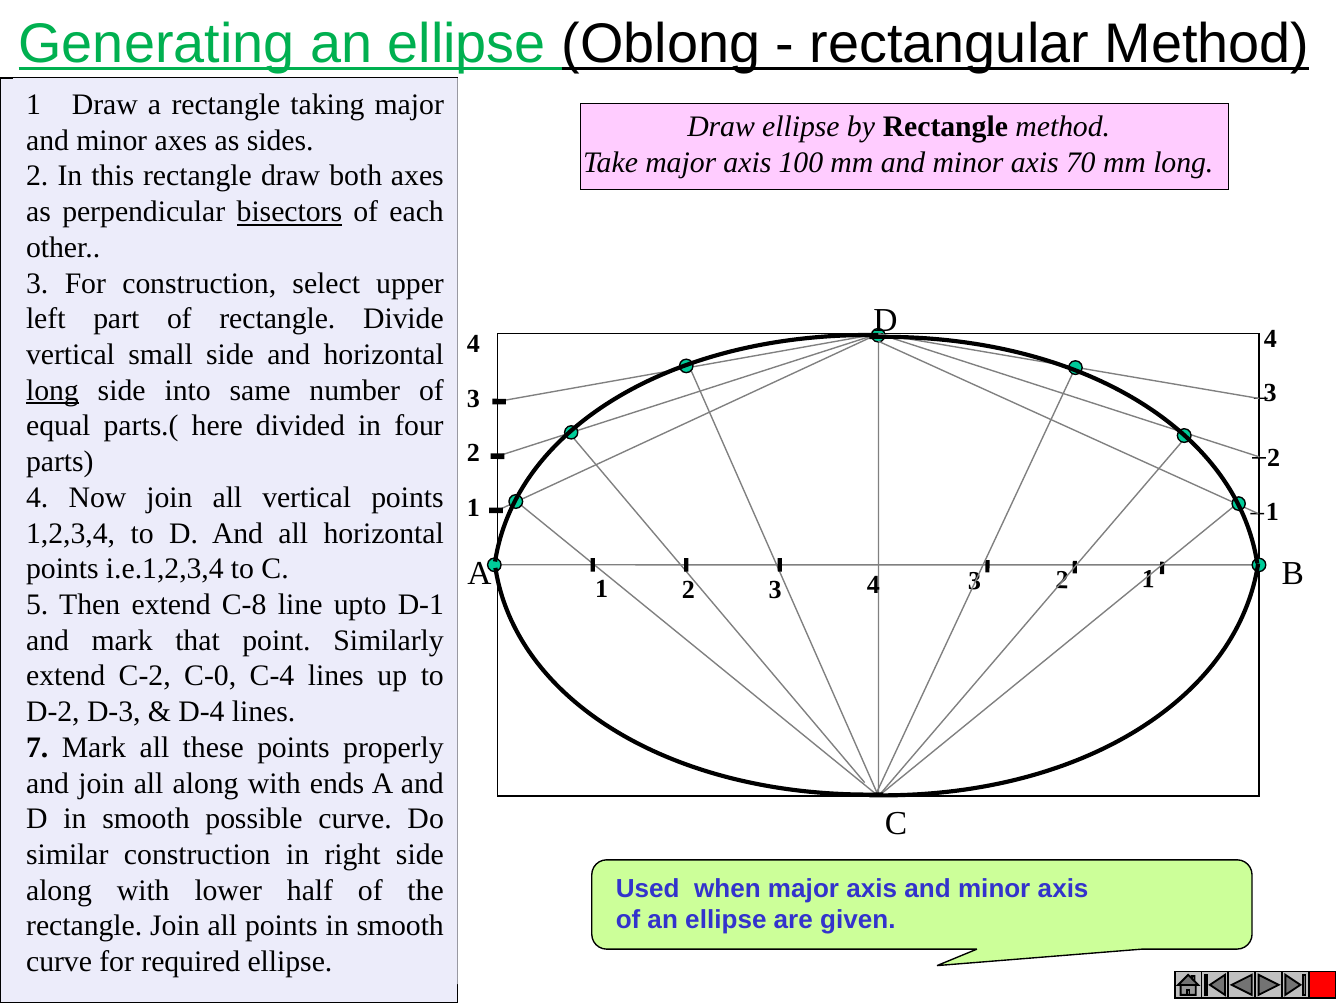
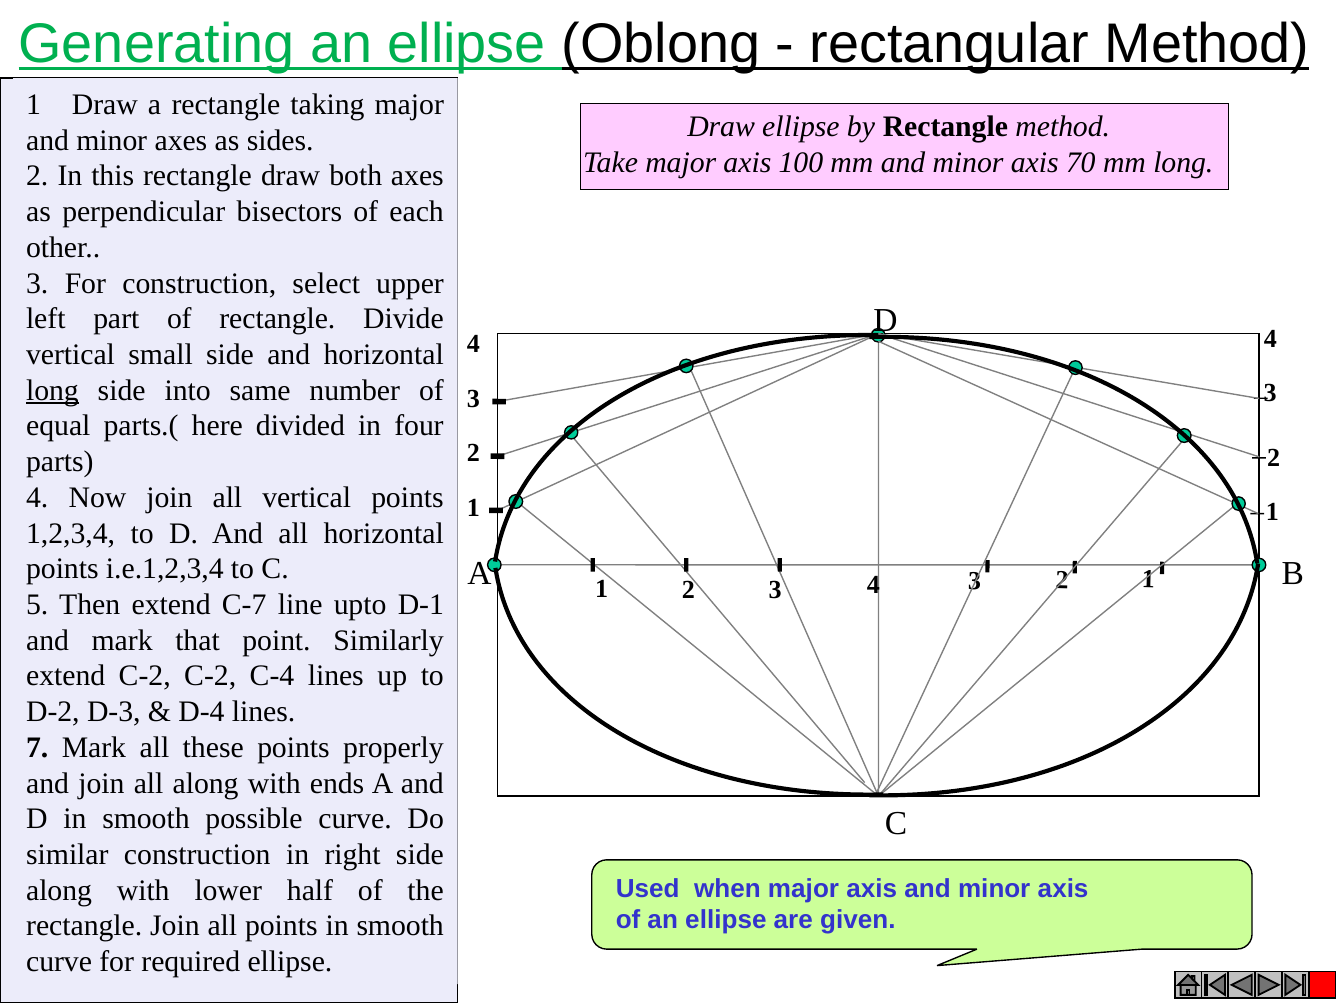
bisectors underline: present -> none
C-8: C-8 -> C-7
C-2 C-0: C-0 -> C-2
